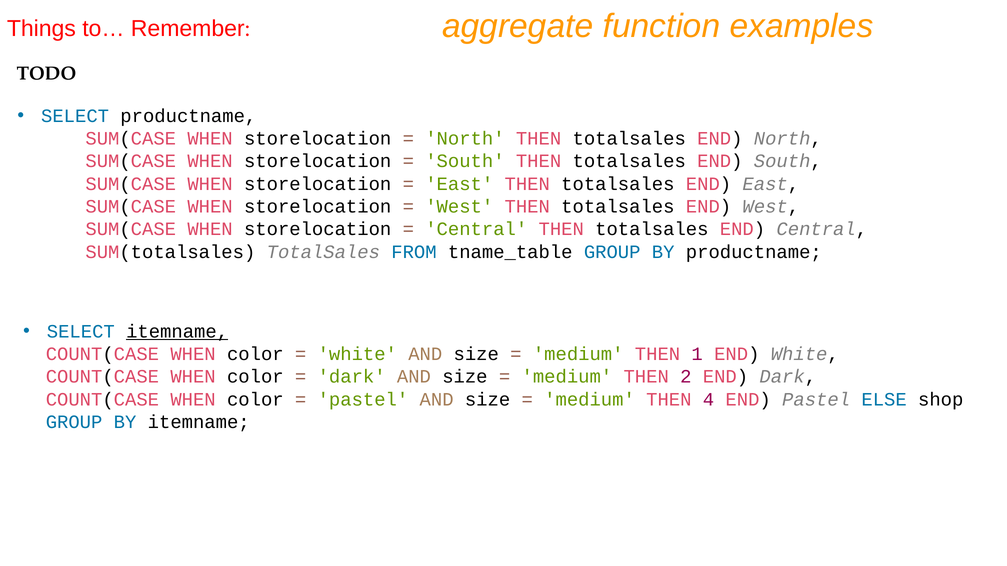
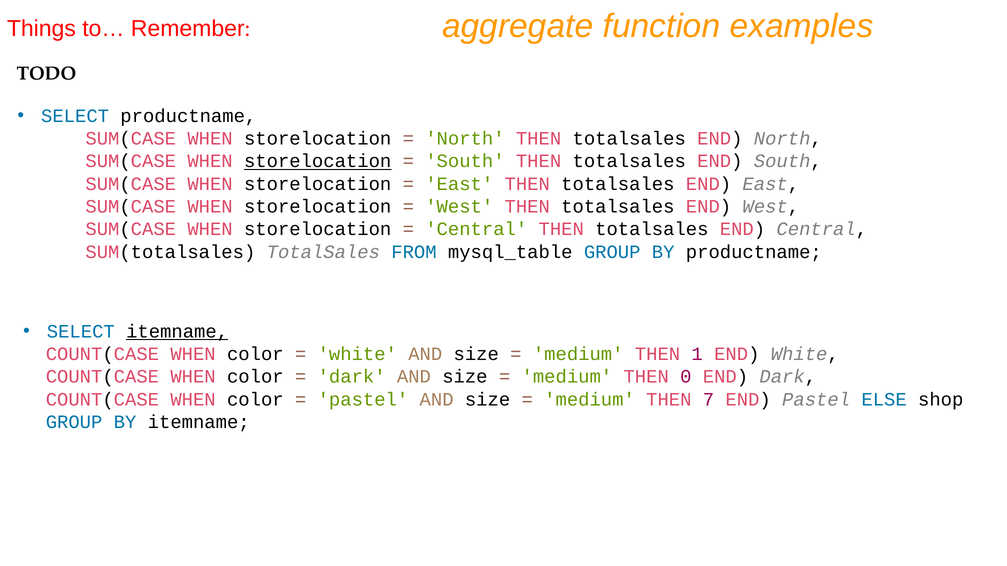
storelocation at (318, 161) underline: none -> present
tname_table: tname_table -> mysql_table
2: 2 -> 0
4: 4 -> 7
